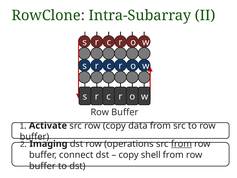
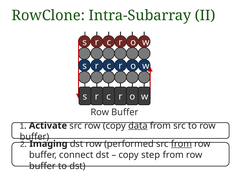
data underline: none -> present
operations: operations -> performed
shell: shell -> step
